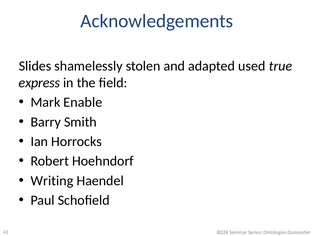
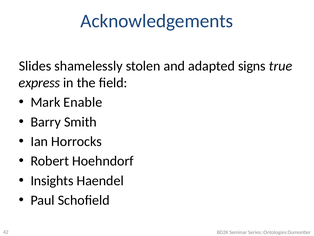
used: used -> signs
Writing: Writing -> Insights
